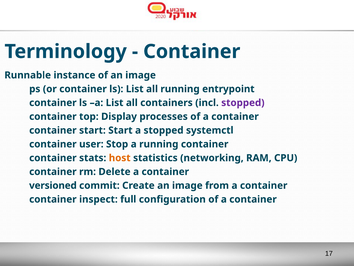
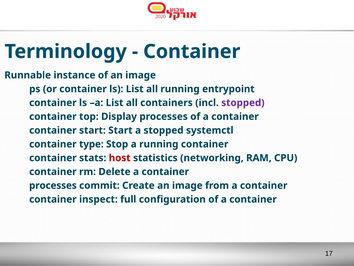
user: user -> type
host colour: orange -> red
versioned at (53, 185): versioned -> processes
